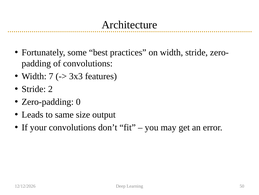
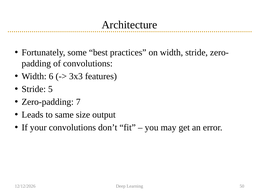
7: 7 -> 6
2: 2 -> 5
0: 0 -> 7
